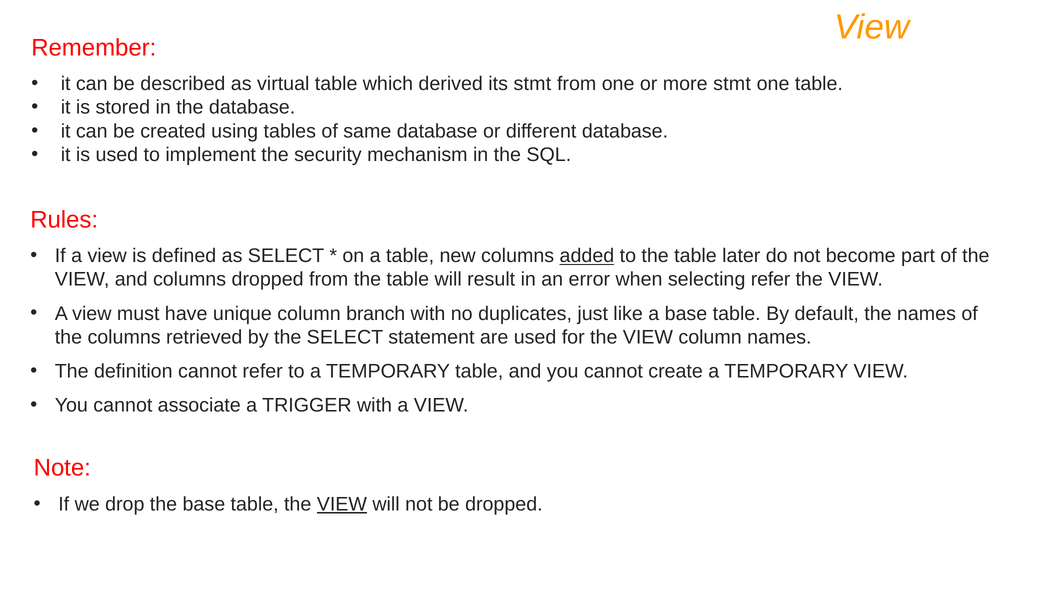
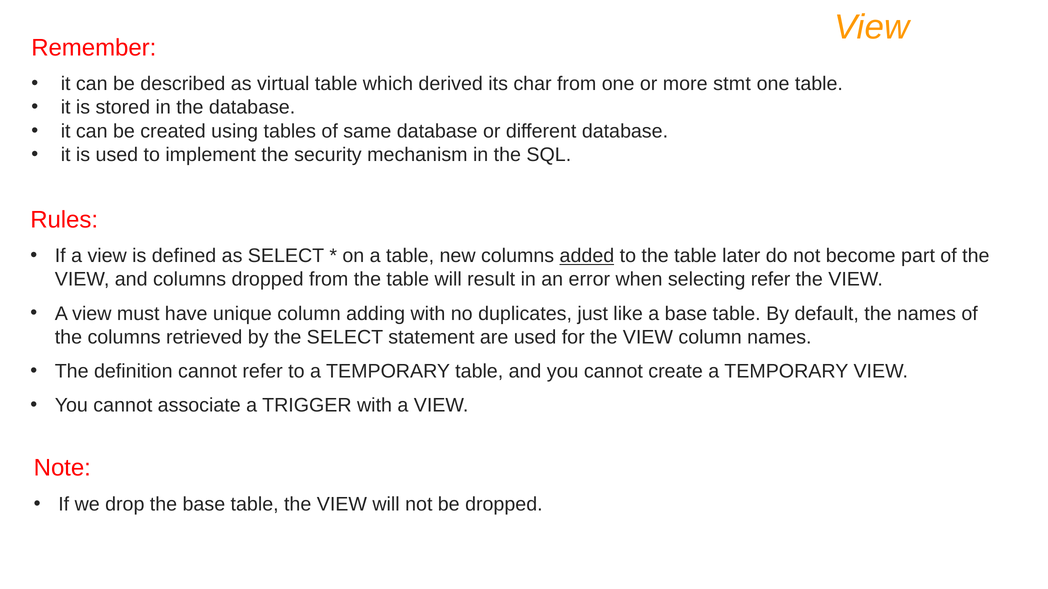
its stmt: stmt -> char
branch: branch -> adding
VIEW at (342, 505) underline: present -> none
